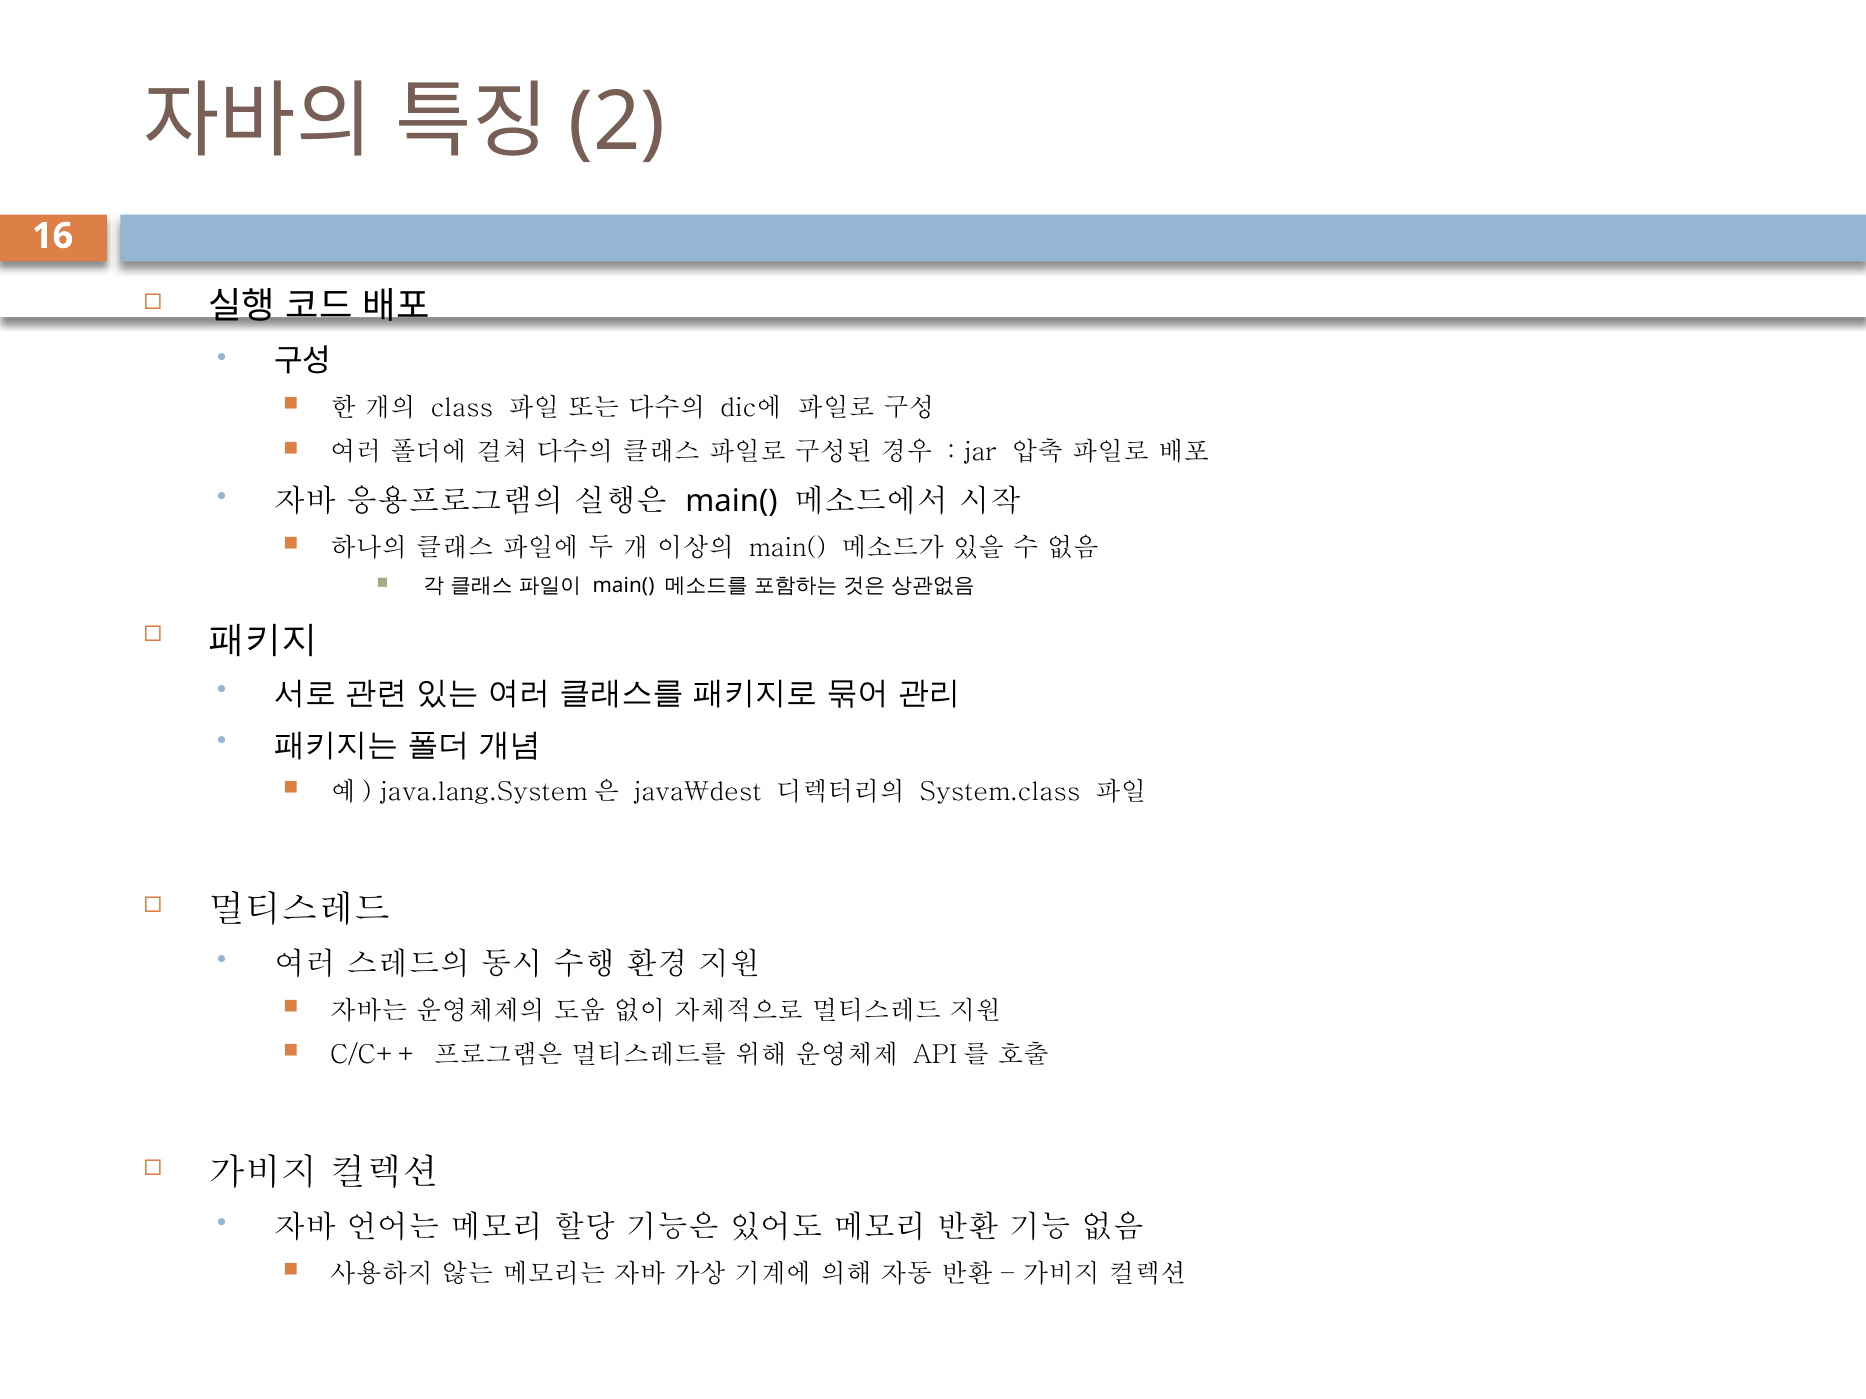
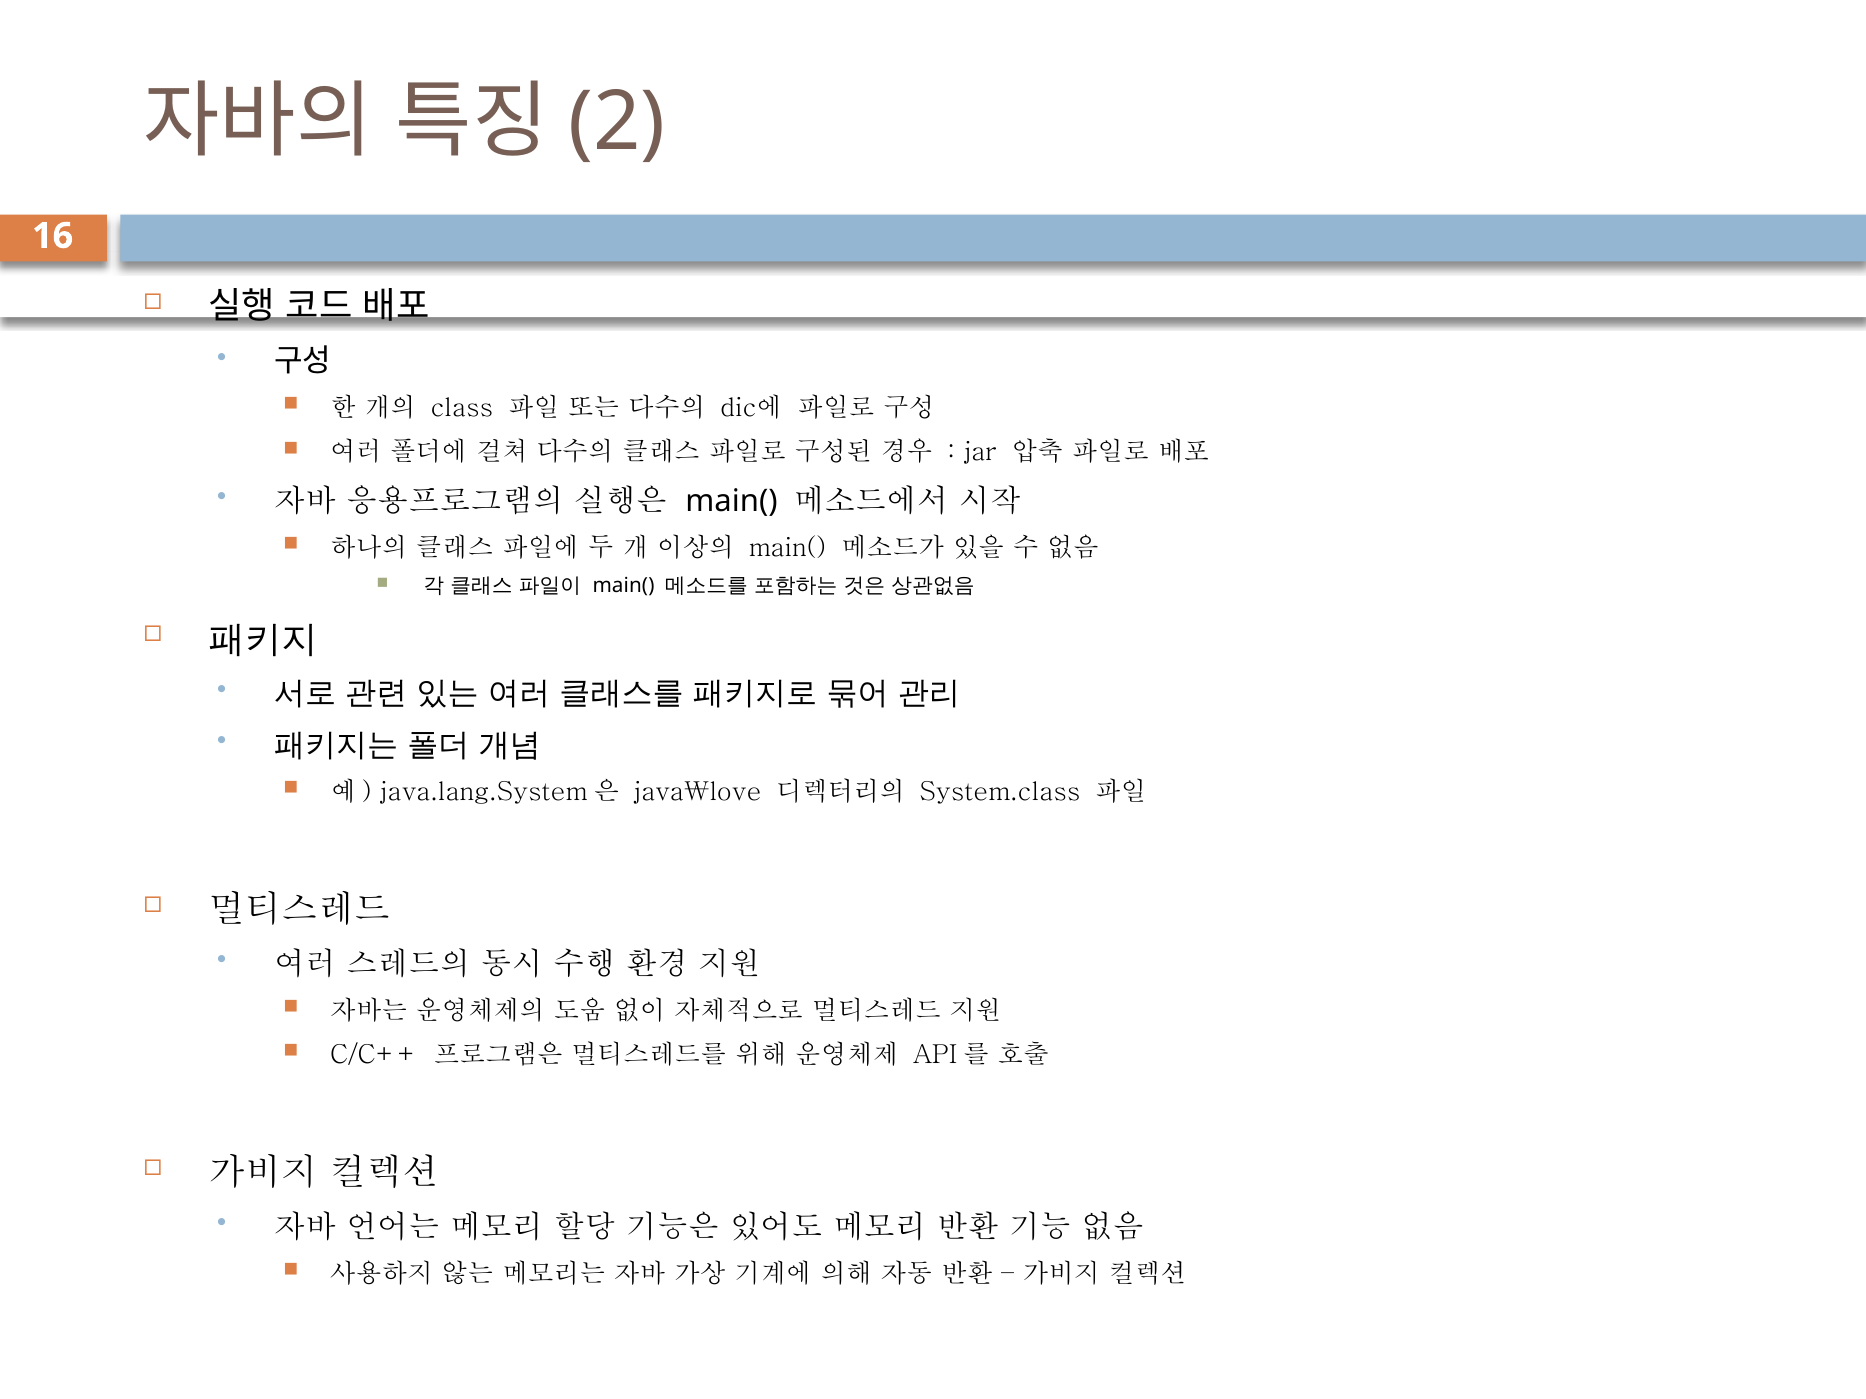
java\dest: java\dest -> java\love
